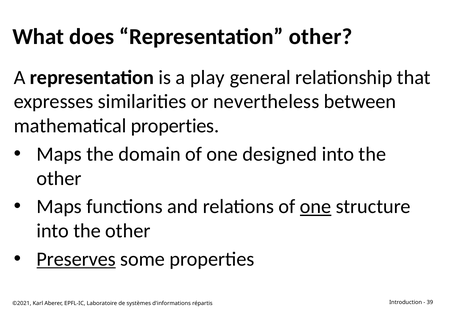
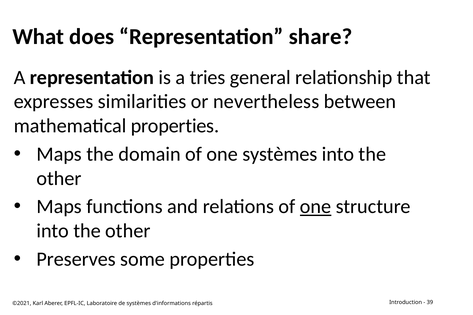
Representation other: other -> share
play: play -> tries
one designed: designed -> systèmes
Preserves underline: present -> none
